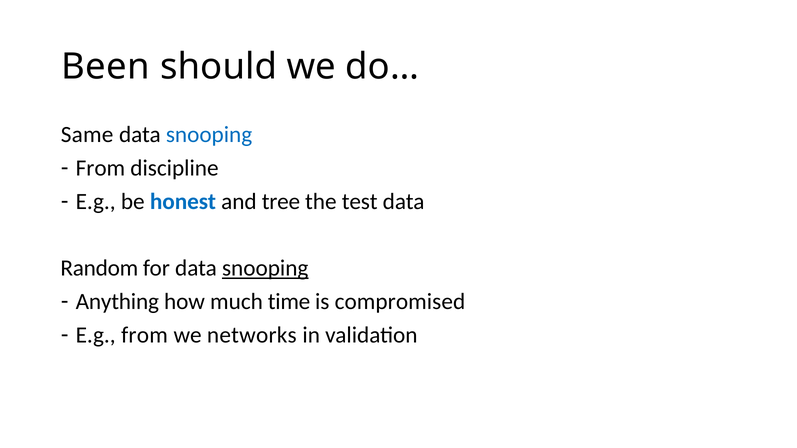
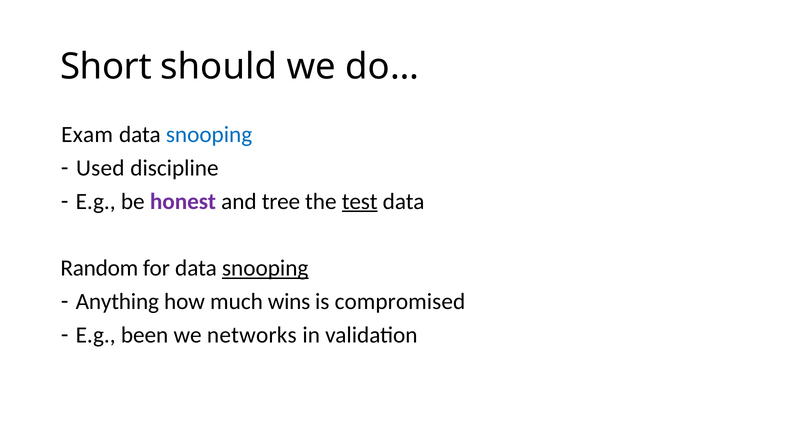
Been: Been -> Short
Same: Same -> Exam
From at (100, 168): From -> Used
honest colour: blue -> purple
test underline: none -> present
time: time -> wins
E.g from: from -> been
